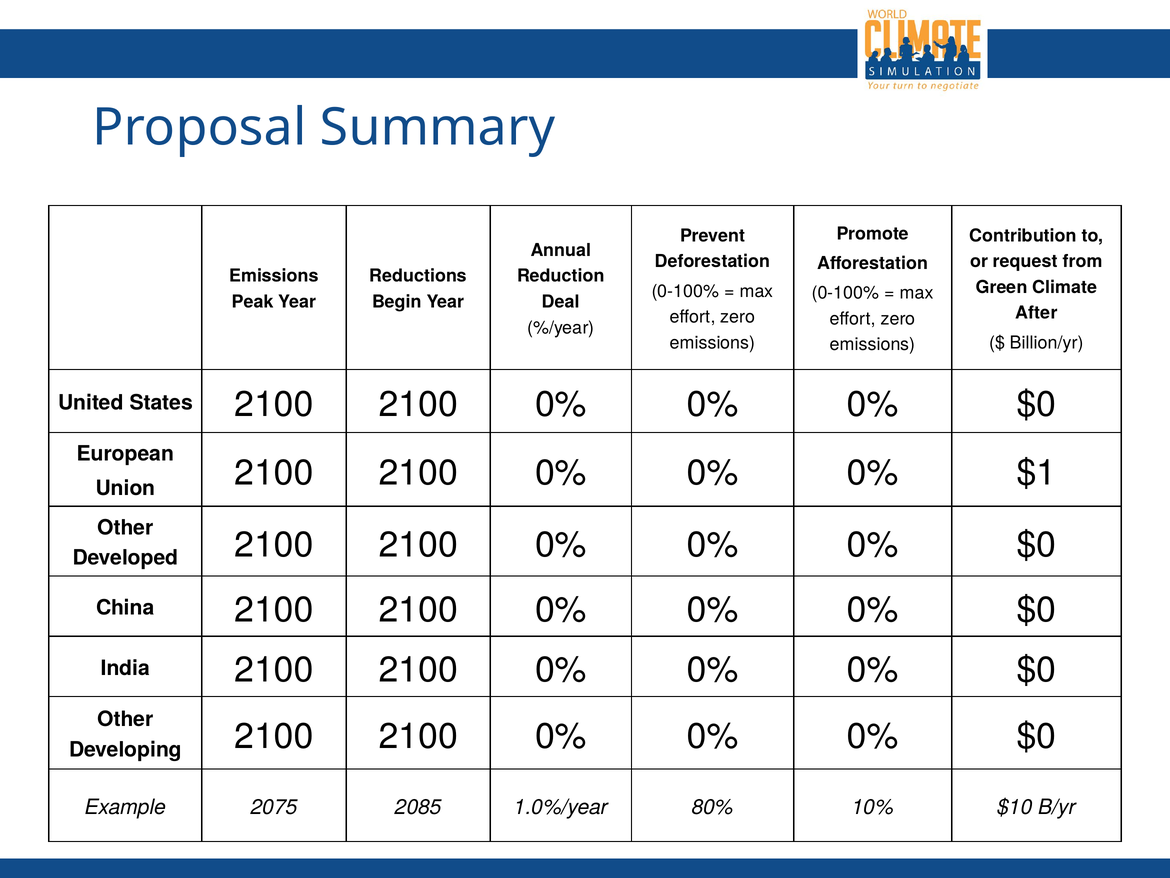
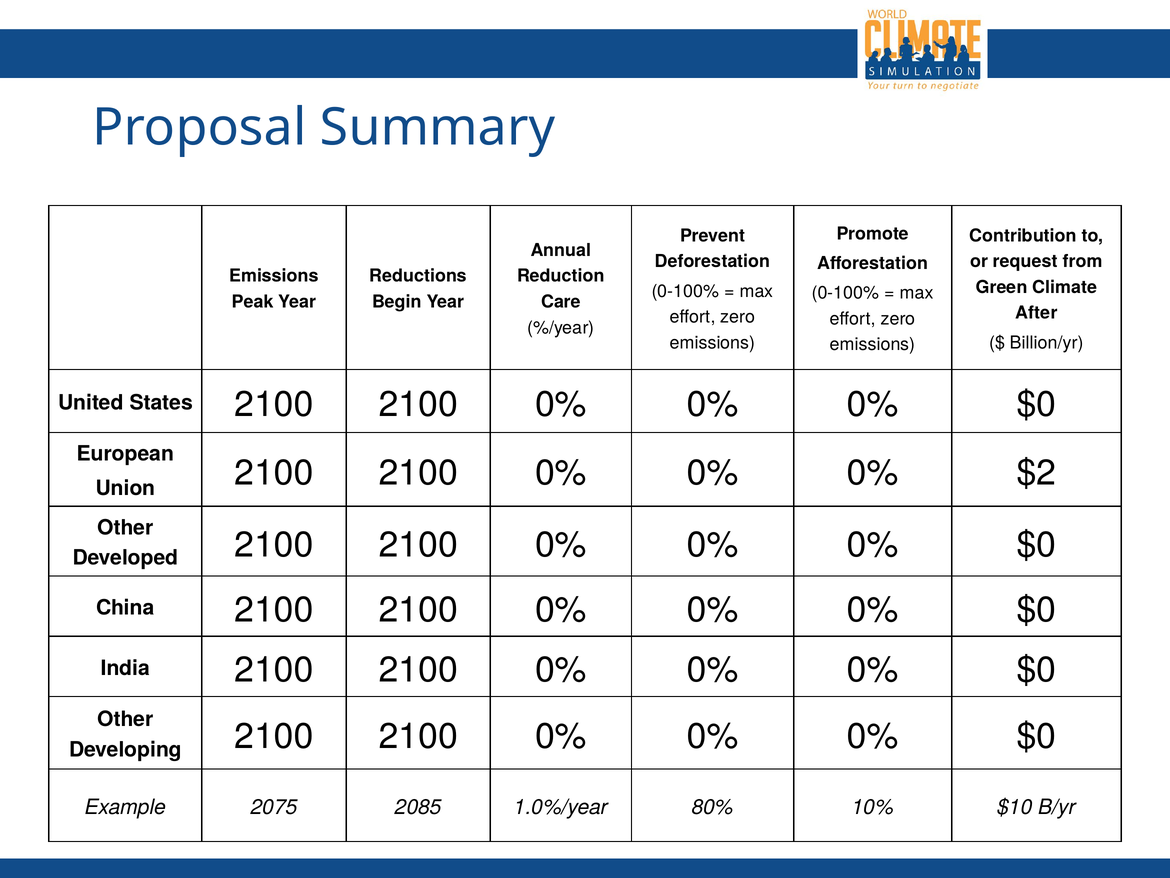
Deal: Deal -> Care
$1: $1 -> $2
